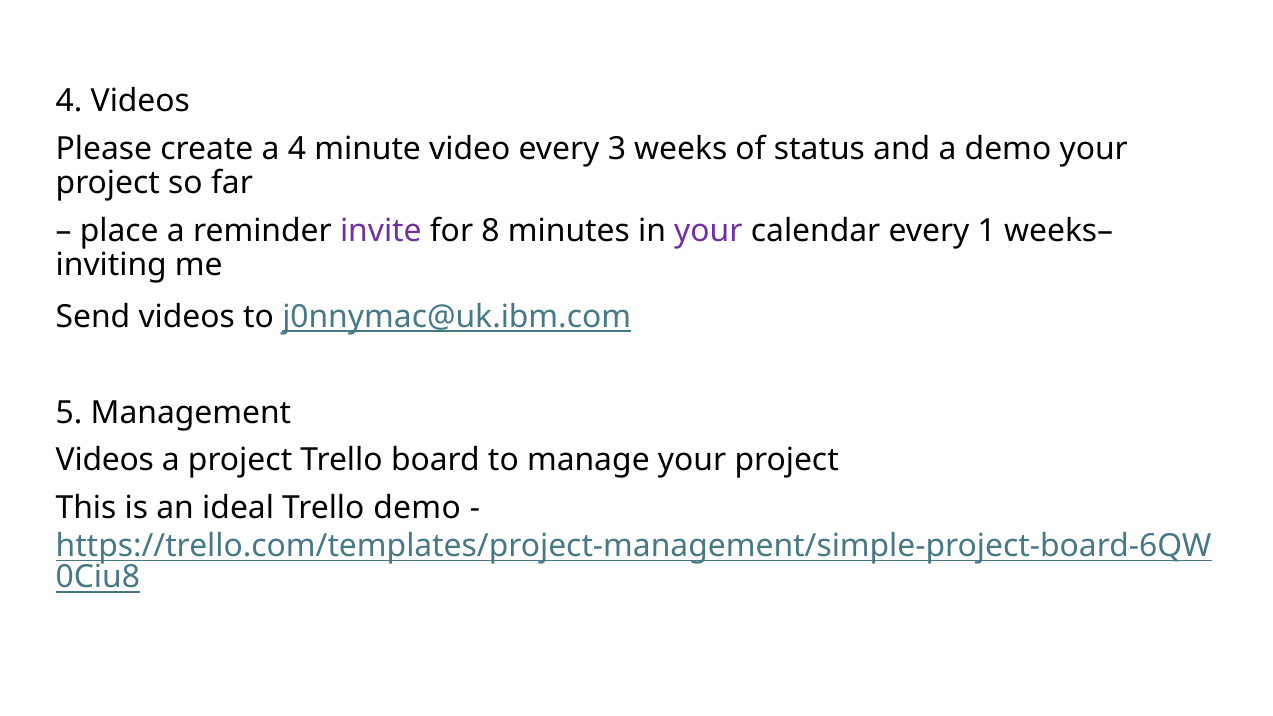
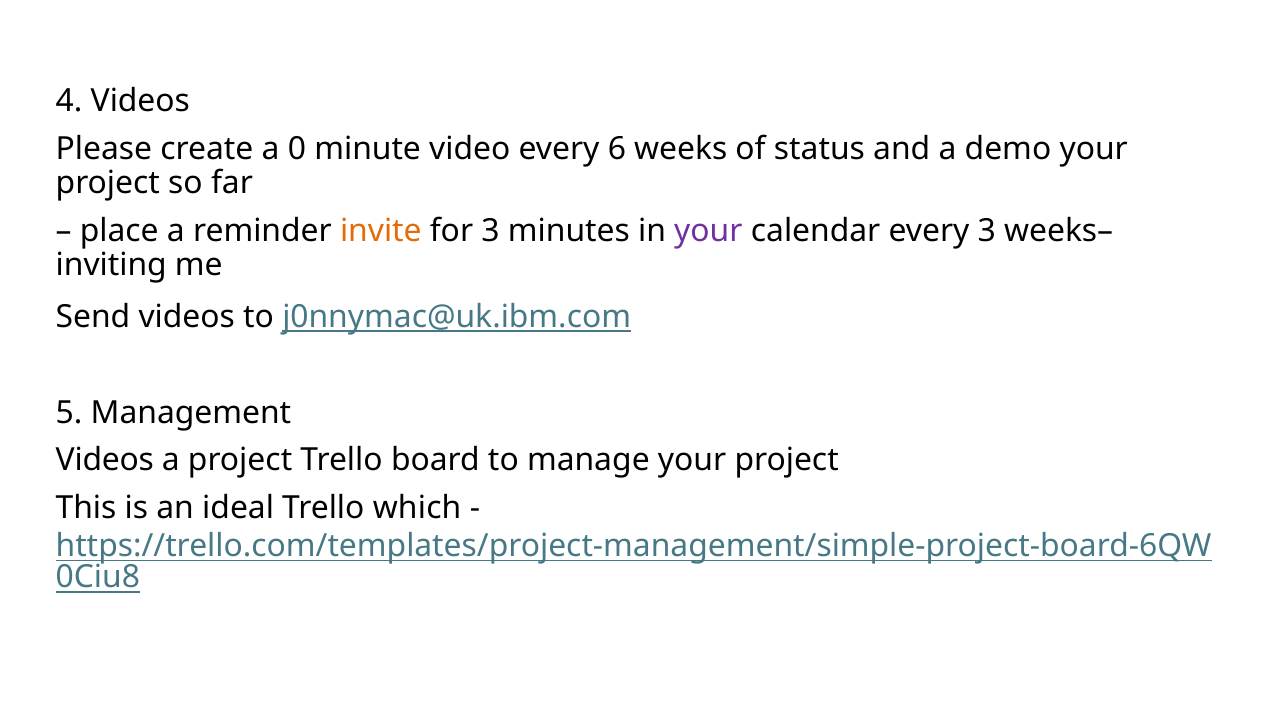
a 4: 4 -> 0
3: 3 -> 6
invite colour: purple -> orange
for 8: 8 -> 3
every 1: 1 -> 3
Trello demo: demo -> which
